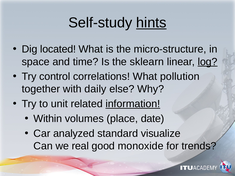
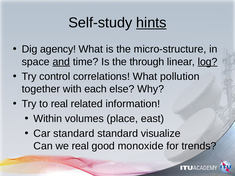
located: located -> agency
and underline: none -> present
sklearn: sklearn -> through
daily: daily -> each
to unit: unit -> real
information underline: present -> none
date: date -> east
Car analyzed: analyzed -> standard
